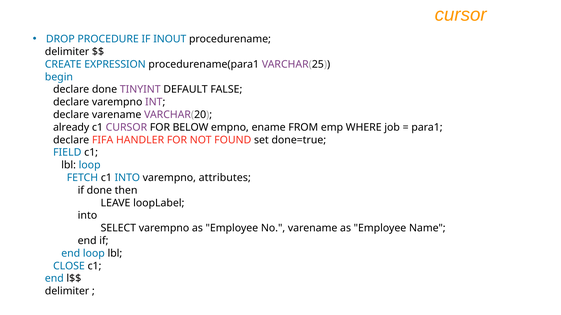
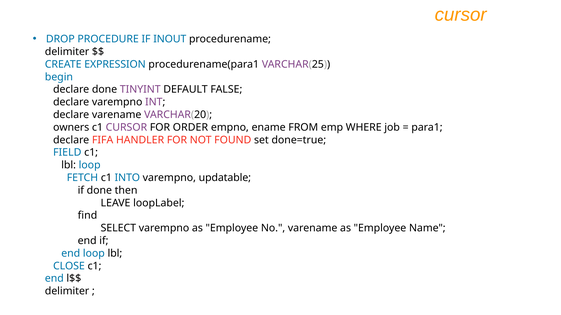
already: already -> owners
BELOW: BELOW -> ORDER
attributes: attributes -> updatable
into at (87, 216): into -> find
